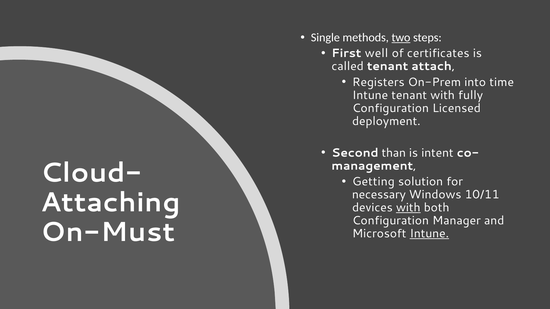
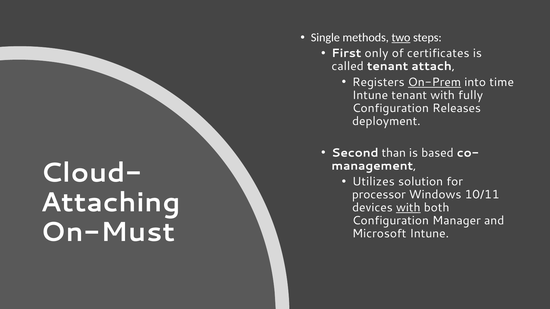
well: well -> only
On-Prem underline: none -> present
Licensed: Licensed -> Releases
intent: intent -> based
Getting: Getting -> Utilizes
necessary: necessary -> processor
Intune at (429, 234) underline: present -> none
